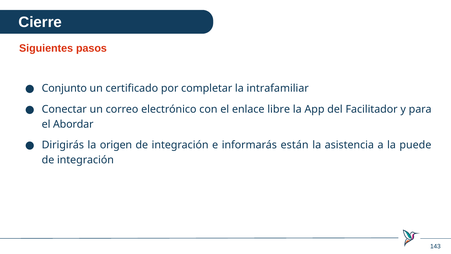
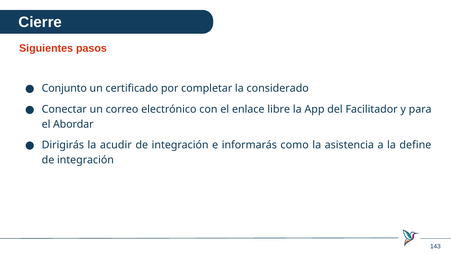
intrafamiliar: intrafamiliar -> considerado
origen: origen -> acudir
están: están -> como
puede: puede -> define
